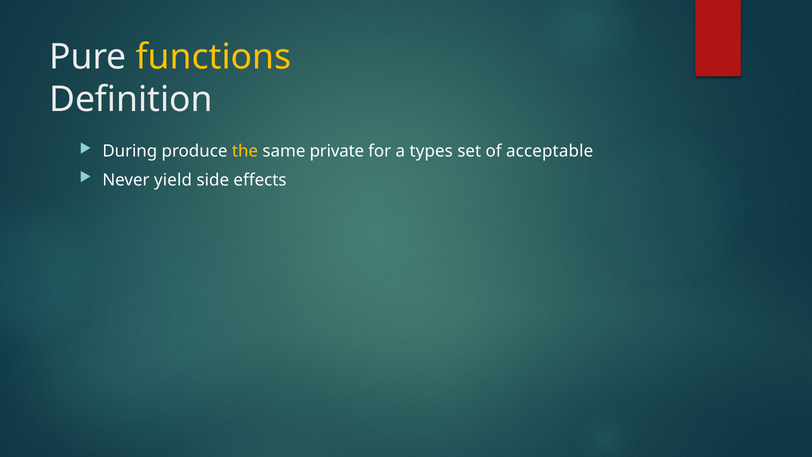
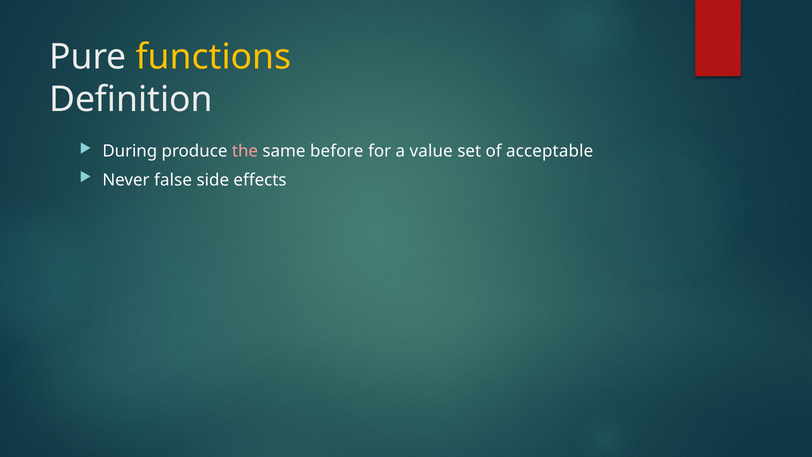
the colour: yellow -> pink
private: private -> before
types: types -> value
yield: yield -> false
